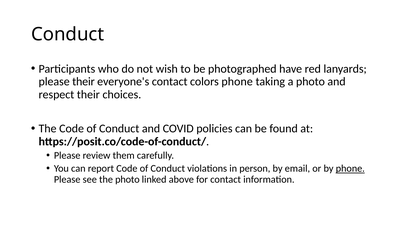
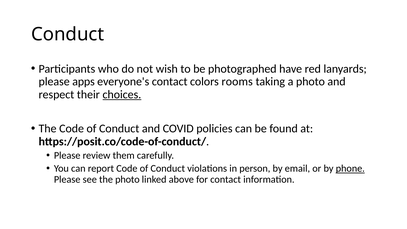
please their: their -> apps
colors phone: phone -> rooms
choices underline: none -> present
